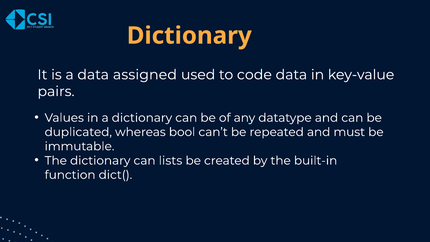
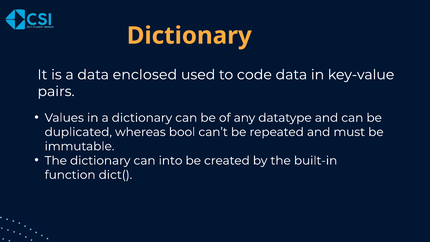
assigned: assigned -> enclosed
lists: lists -> into
